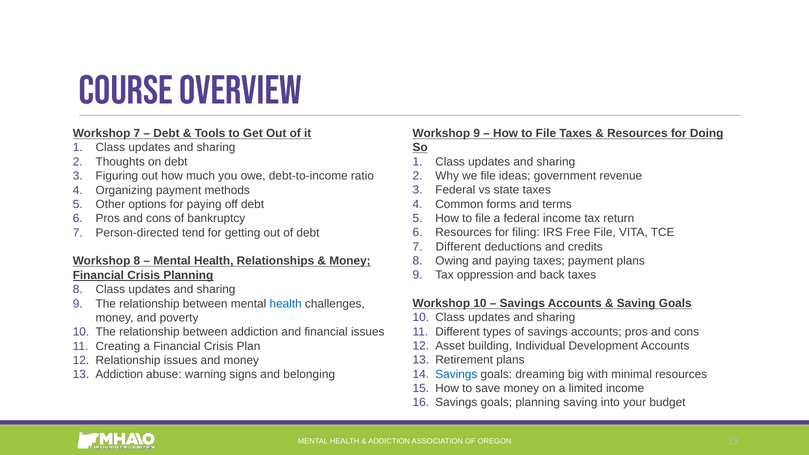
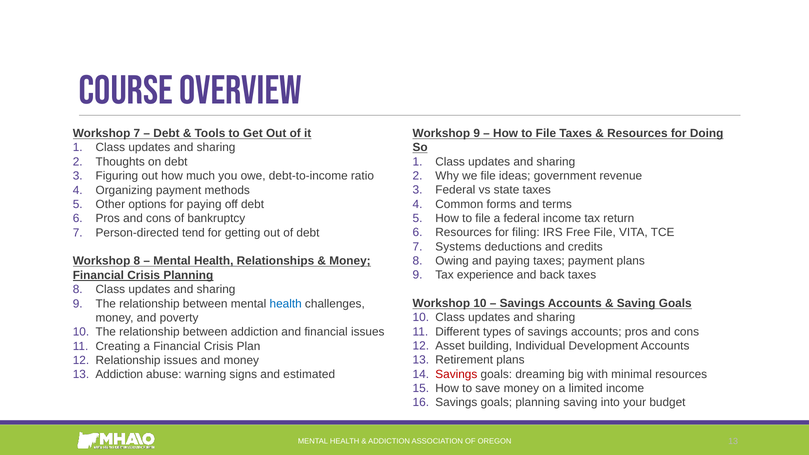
7 Different: Different -> Systems
oppression: oppression -> experience
Savings at (456, 374) colour: blue -> red
belonging: belonging -> estimated
